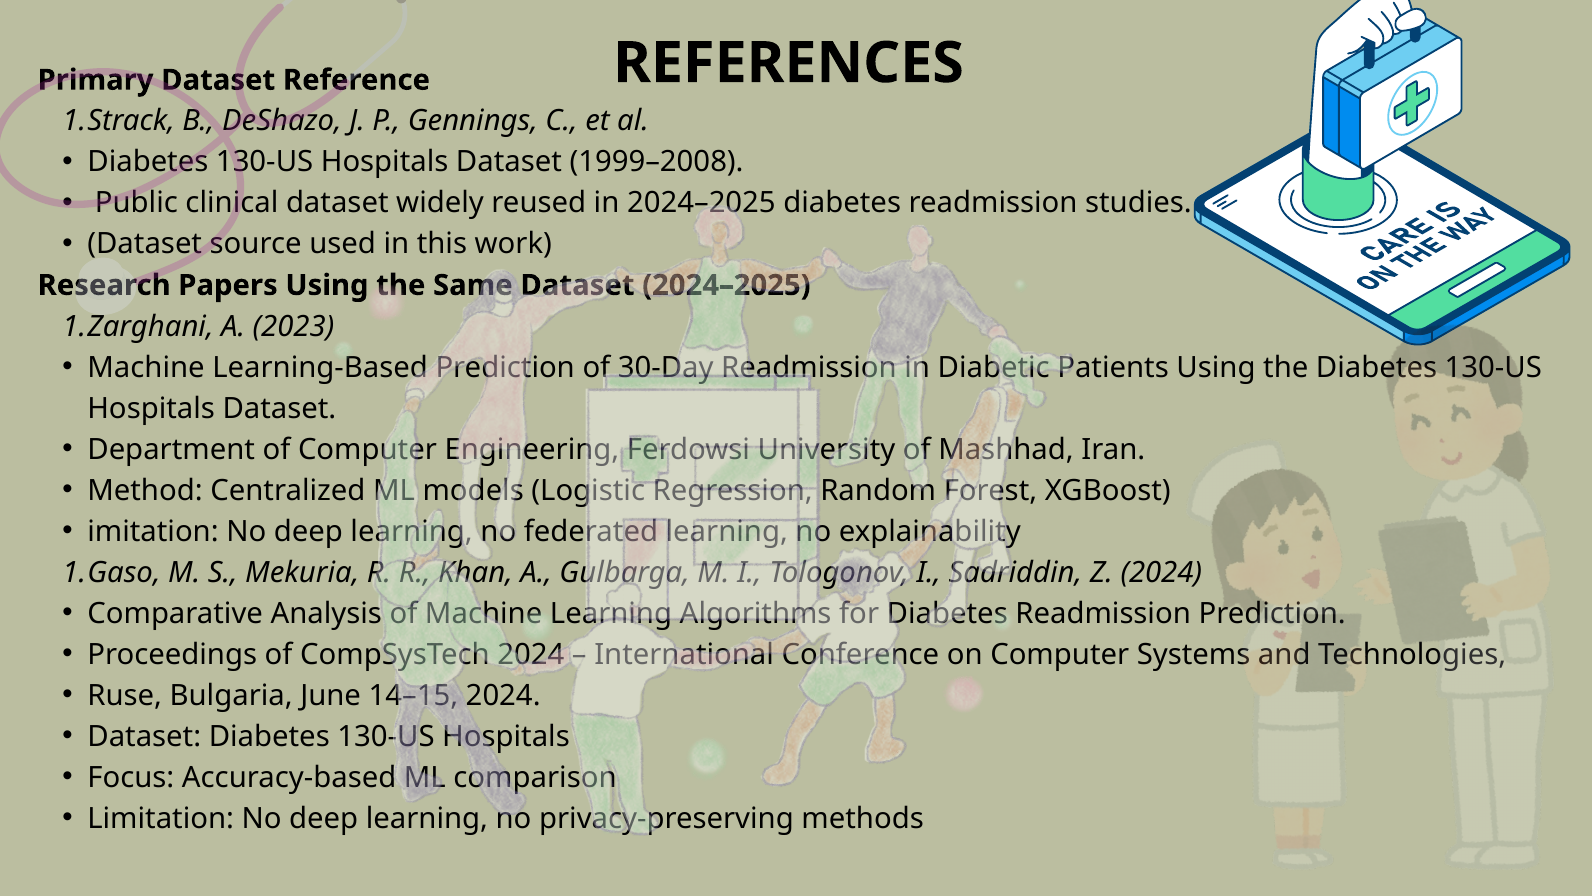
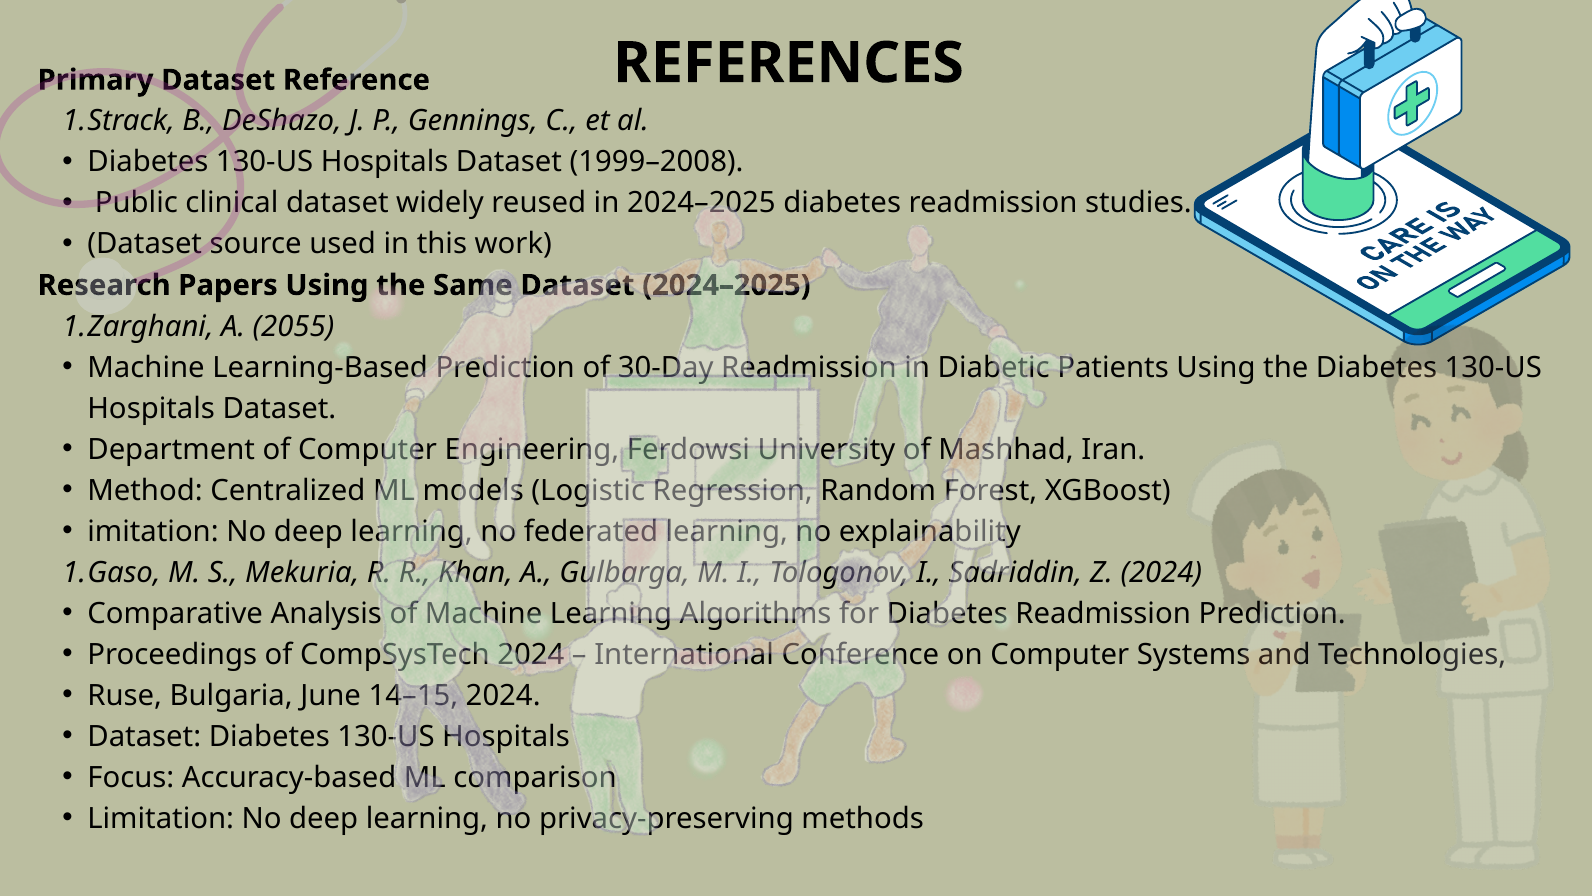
2023: 2023 -> 2055
